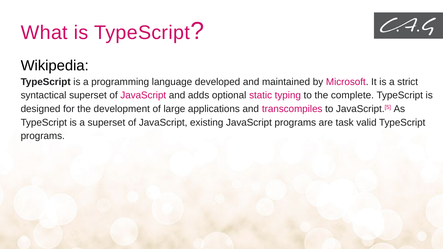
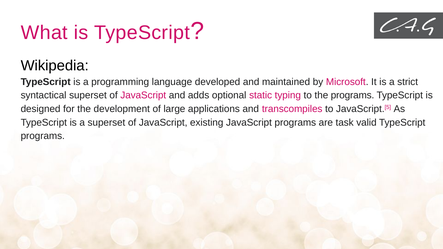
the complete: complete -> programs
